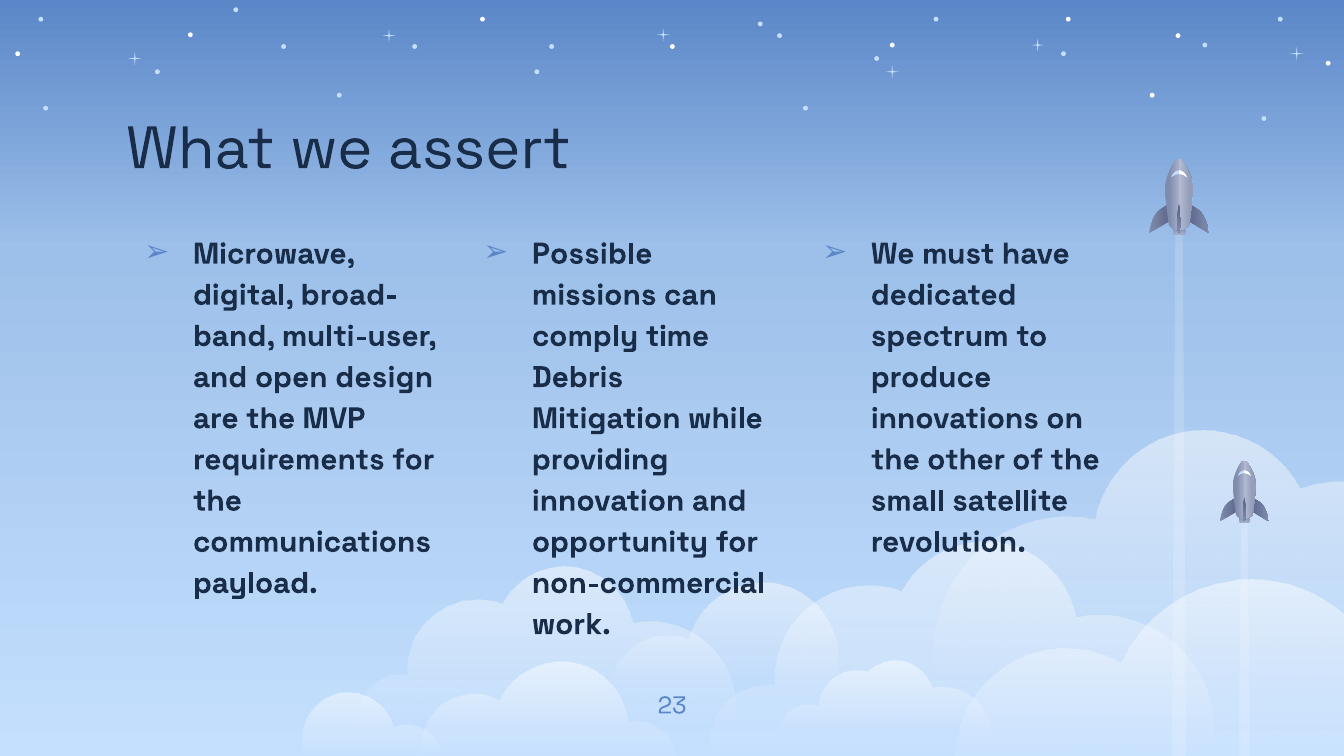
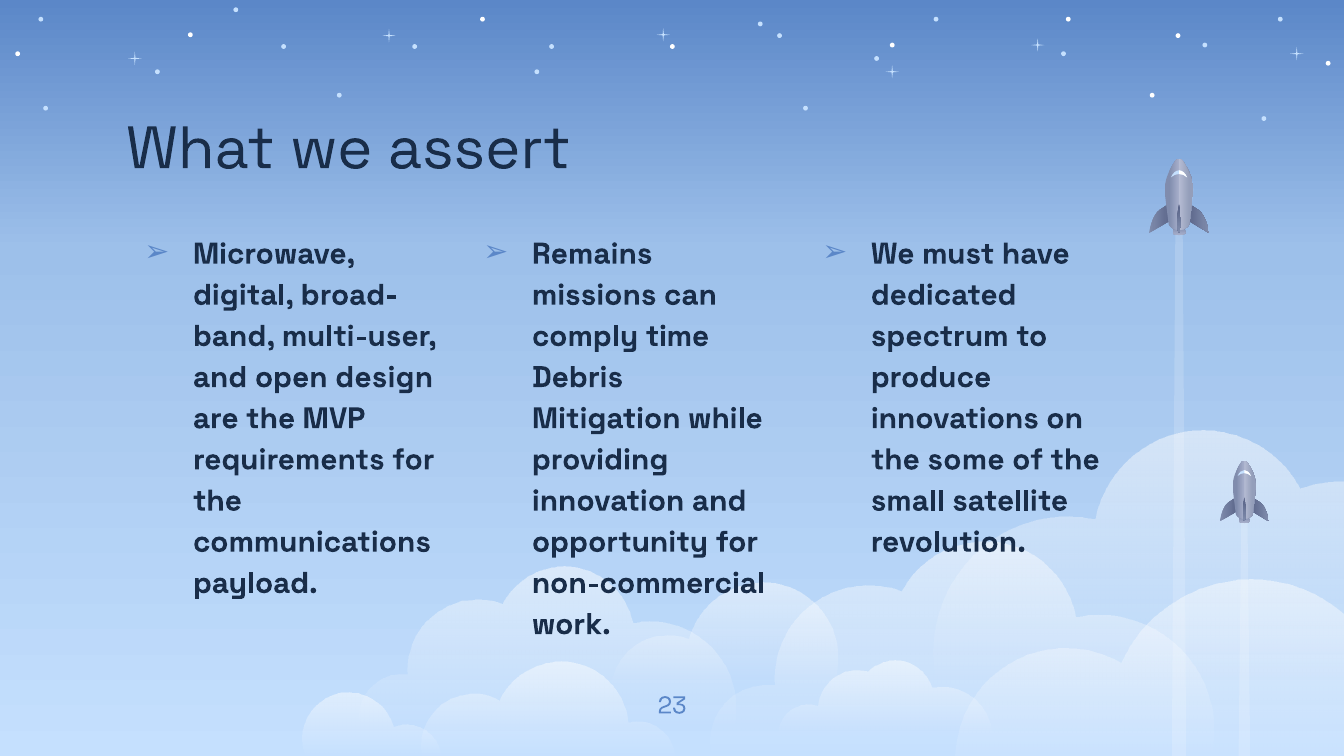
Possible: Possible -> Remains
other: other -> some
